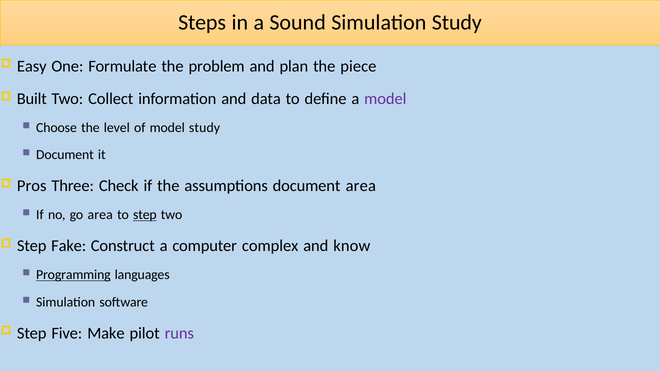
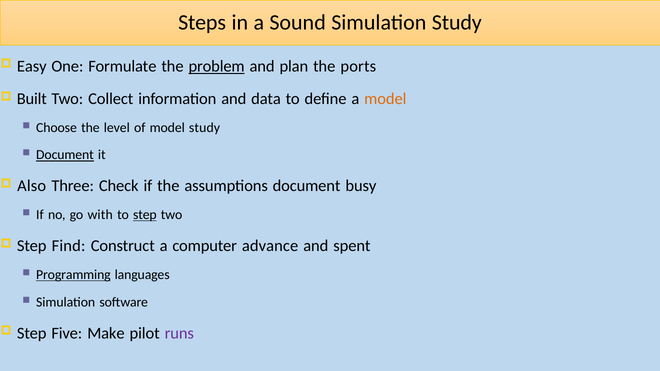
problem underline: none -> present
piece: piece -> ports
model at (385, 99) colour: purple -> orange
Document at (65, 155) underline: none -> present
Pros: Pros -> Also
document area: area -> busy
go area: area -> with
Fake: Fake -> Find
complex: complex -> advance
know: know -> spent
